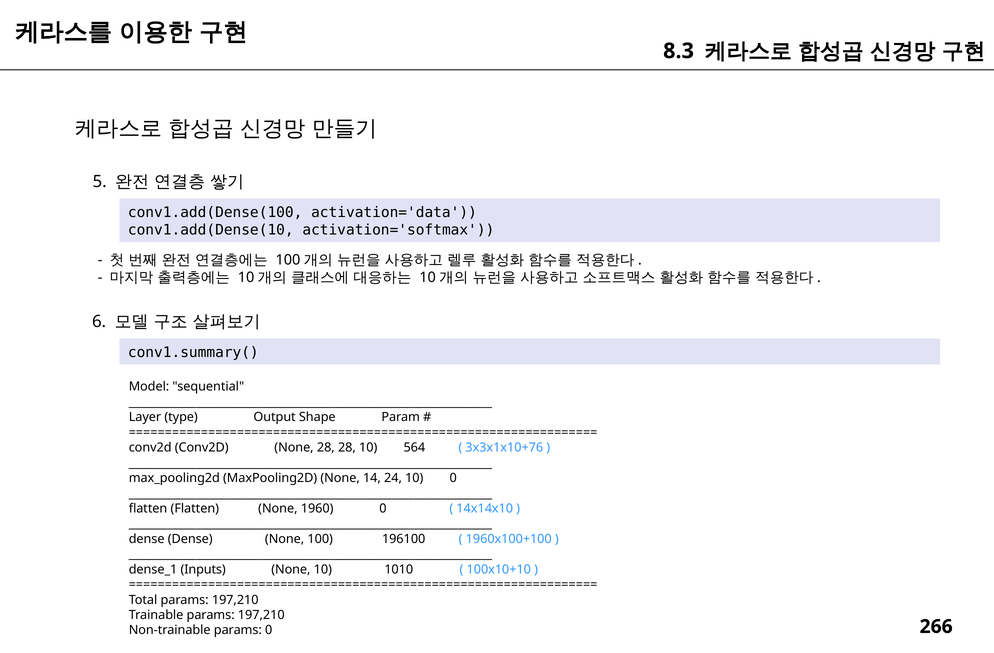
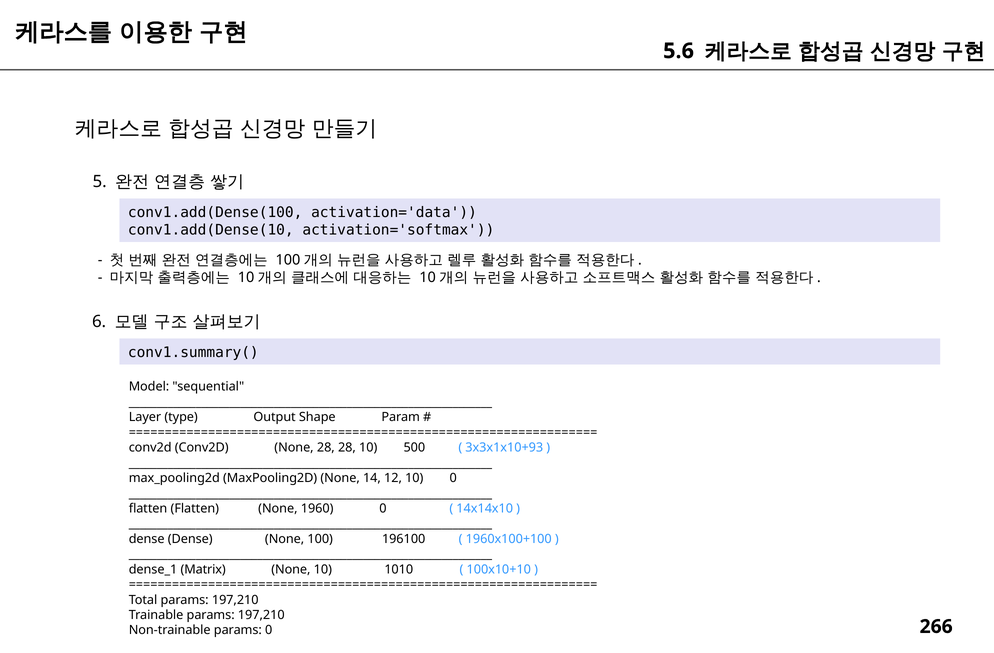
8.3: 8.3 -> 5.6
564: 564 -> 500
3x3x1x10+76: 3x3x1x10+76 -> 3x3x1x10+93
24: 24 -> 12
Inputs: Inputs -> Matrix
